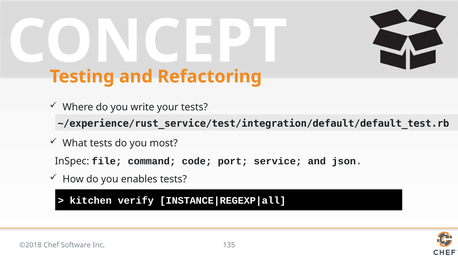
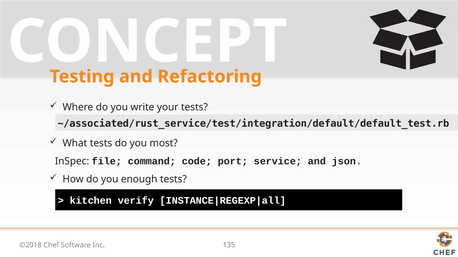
~/experience/rust_service/test/integration/default/default_test.rb: ~/experience/rust_service/test/integration/default/default_test.rb -> ~/associated/rust_service/test/integration/default/default_test.rb
enables: enables -> enough
